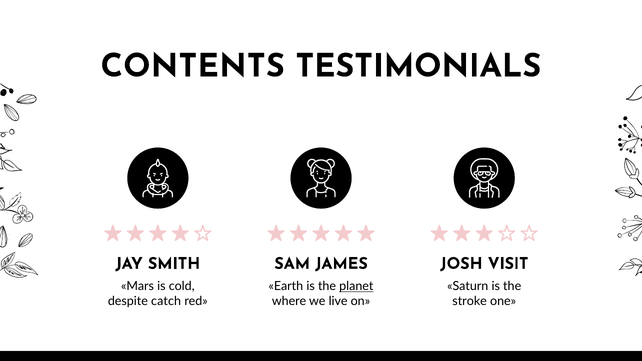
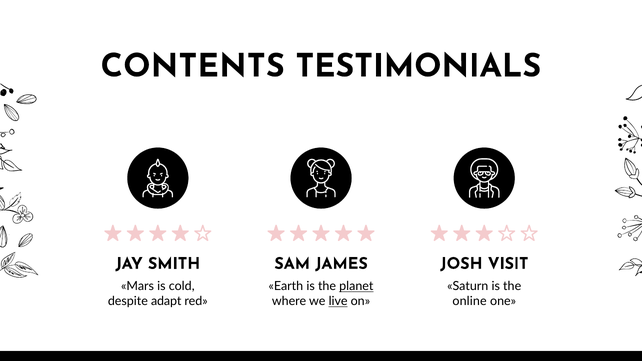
catch: catch -> adapt
live underline: none -> present
stroke: stroke -> online
